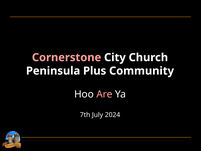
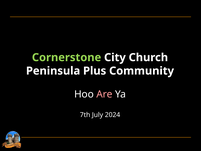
Cornerstone colour: pink -> light green
